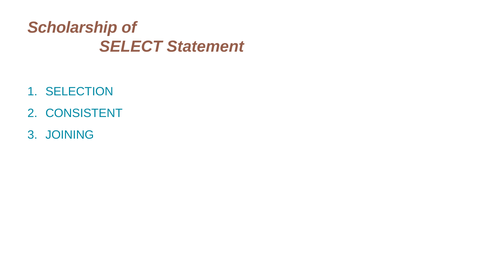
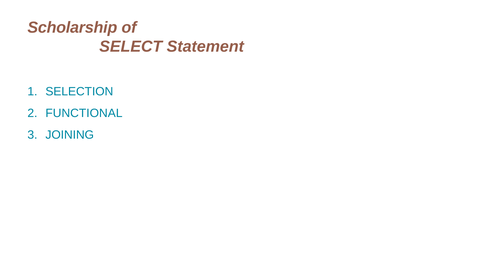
CONSISTENT: CONSISTENT -> FUNCTIONAL
